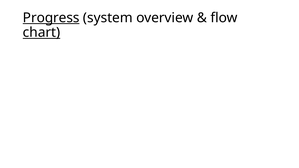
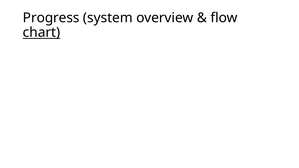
Progress underline: present -> none
